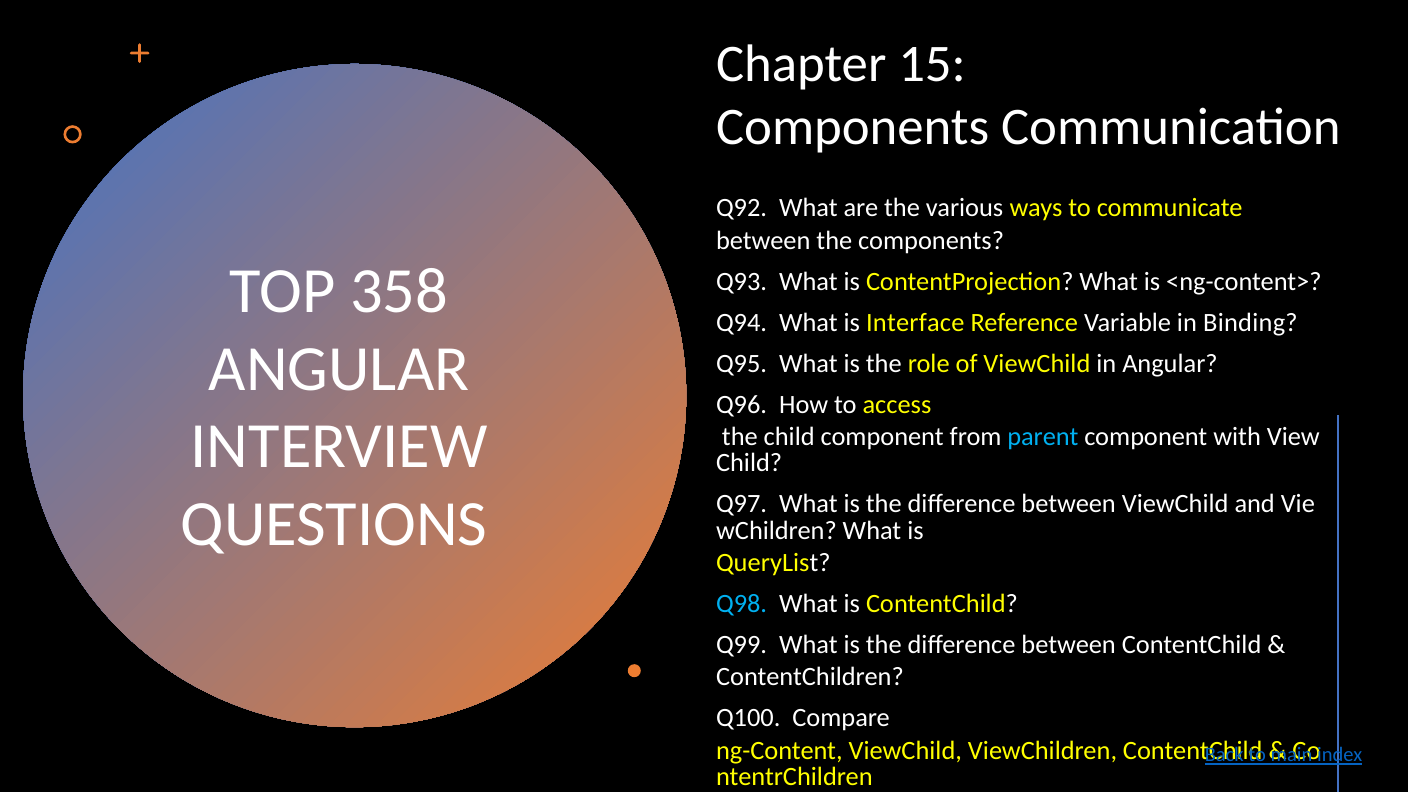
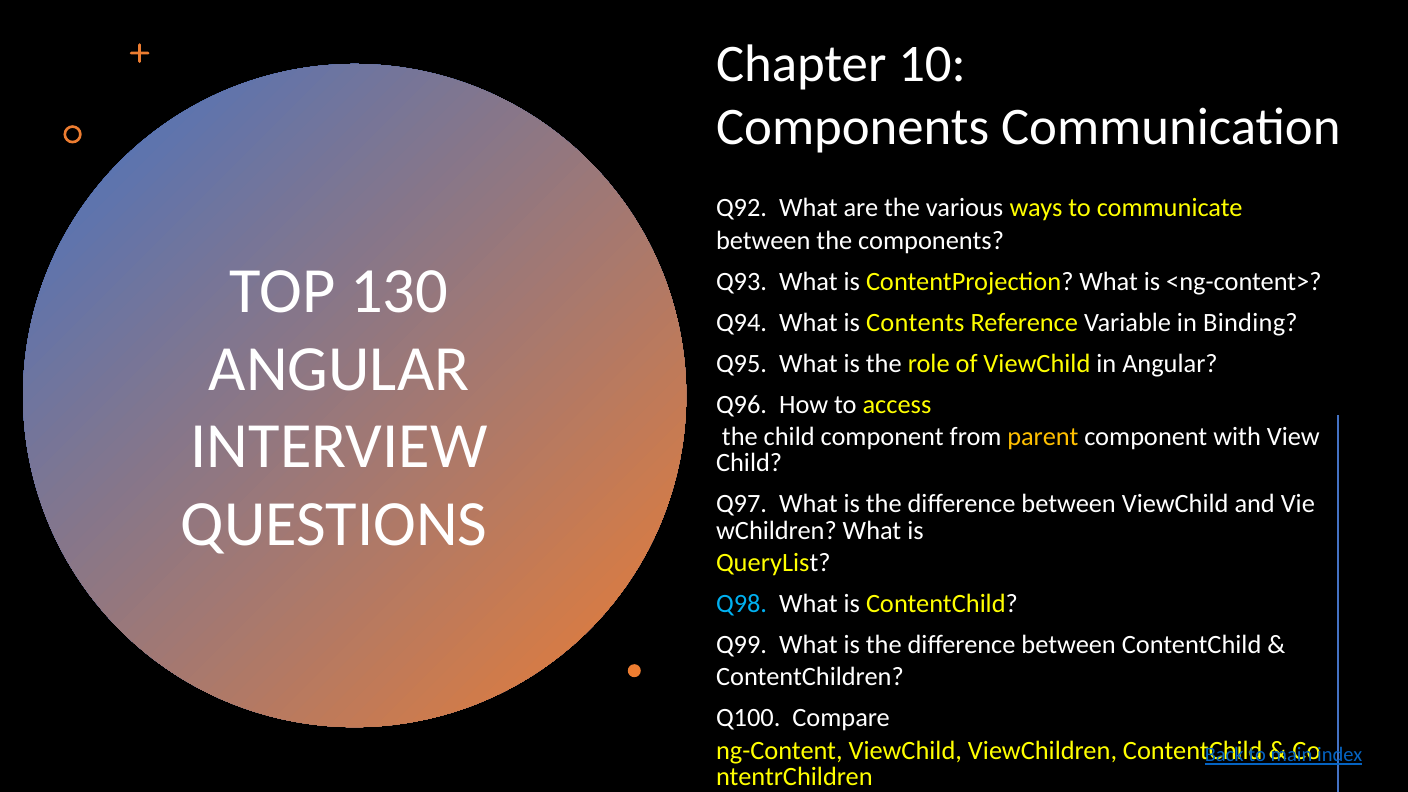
15: 15 -> 10
358: 358 -> 130
Interface: Interface -> Contents
parent colour: light blue -> yellow
